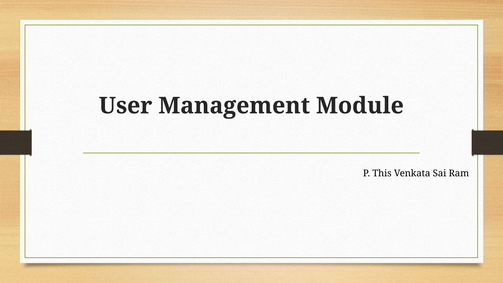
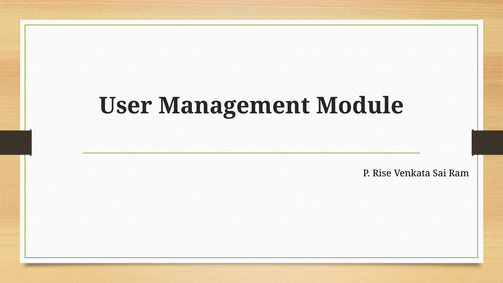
This: This -> Rise
